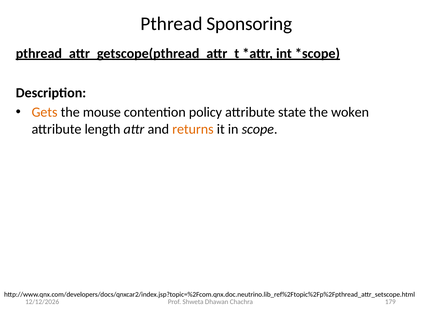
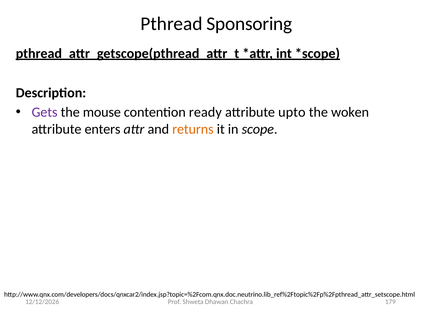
Gets colour: orange -> purple
policy: policy -> ready
state: state -> upto
length: length -> enters
